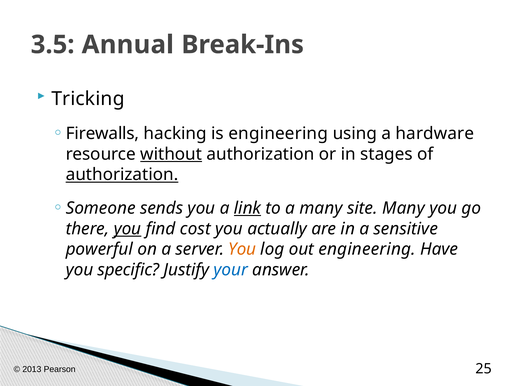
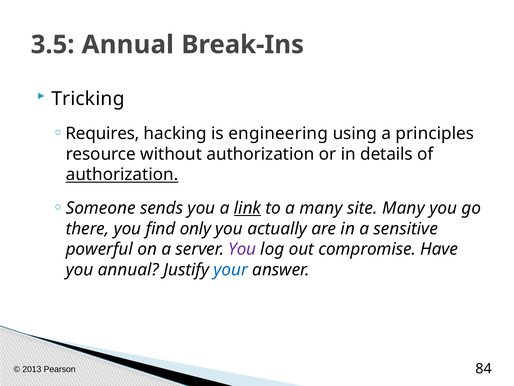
Firewalls: Firewalls -> Requires
hardware: hardware -> principles
without underline: present -> none
stages: stages -> details
you at (127, 228) underline: present -> none
cost: cost -> only
You at (242, 249) colour: orange -> purple
out engineering: engineering -> compromise
you specific: specific -> annual
25: 25 -> 84
